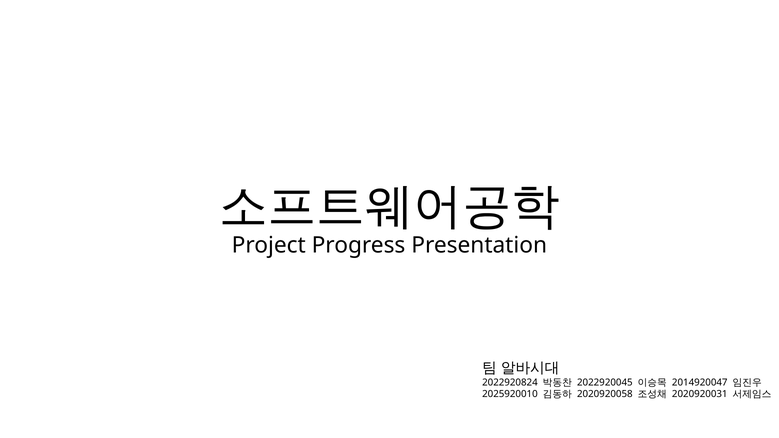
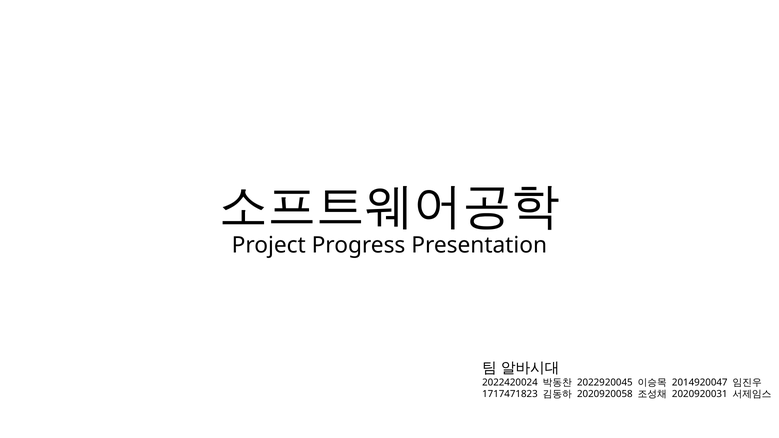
2022920824: 2022920824 -> 2022420024
2025920010: 2025920010 -> 1717471823
